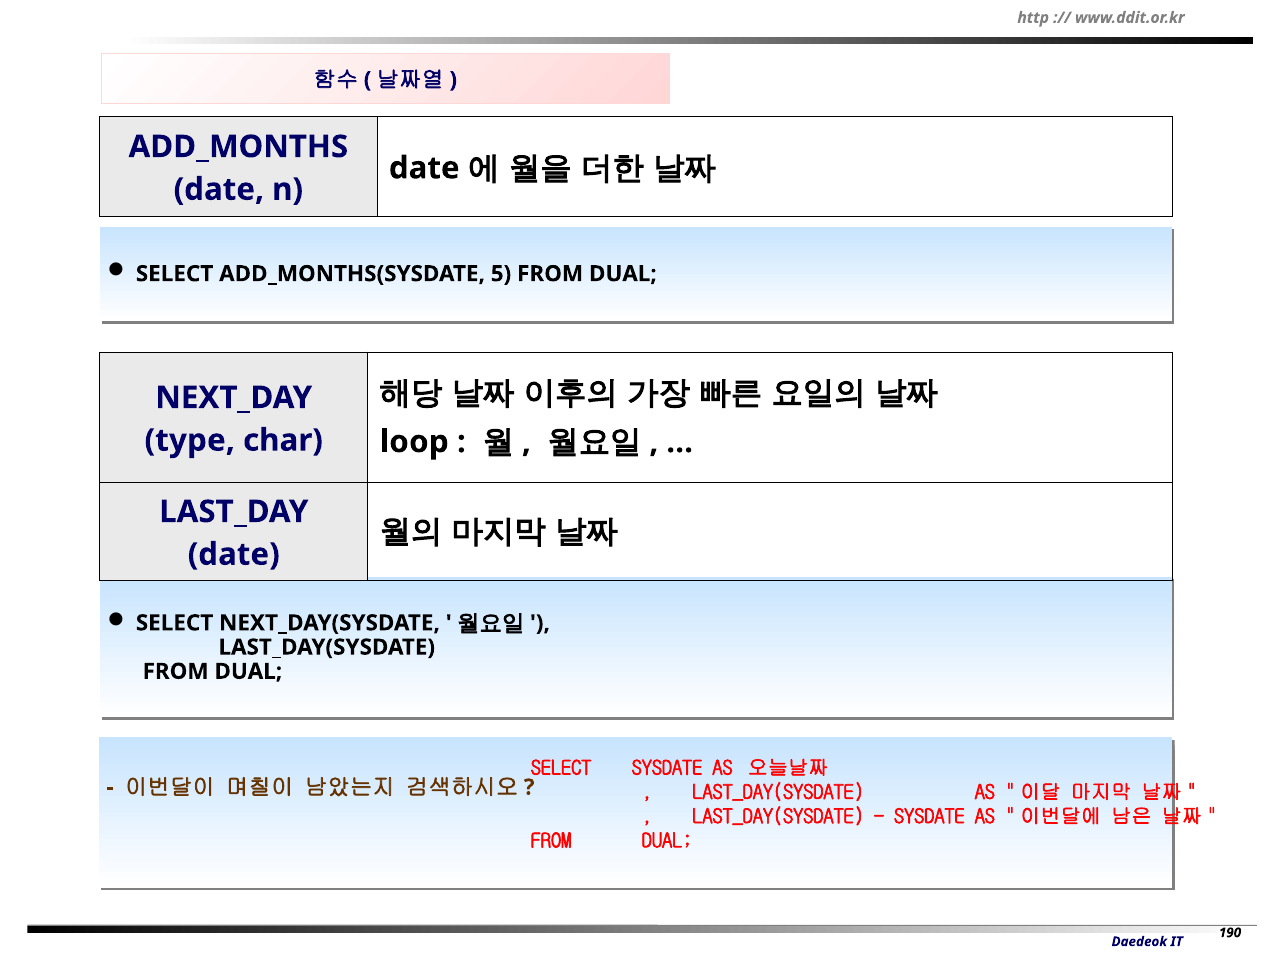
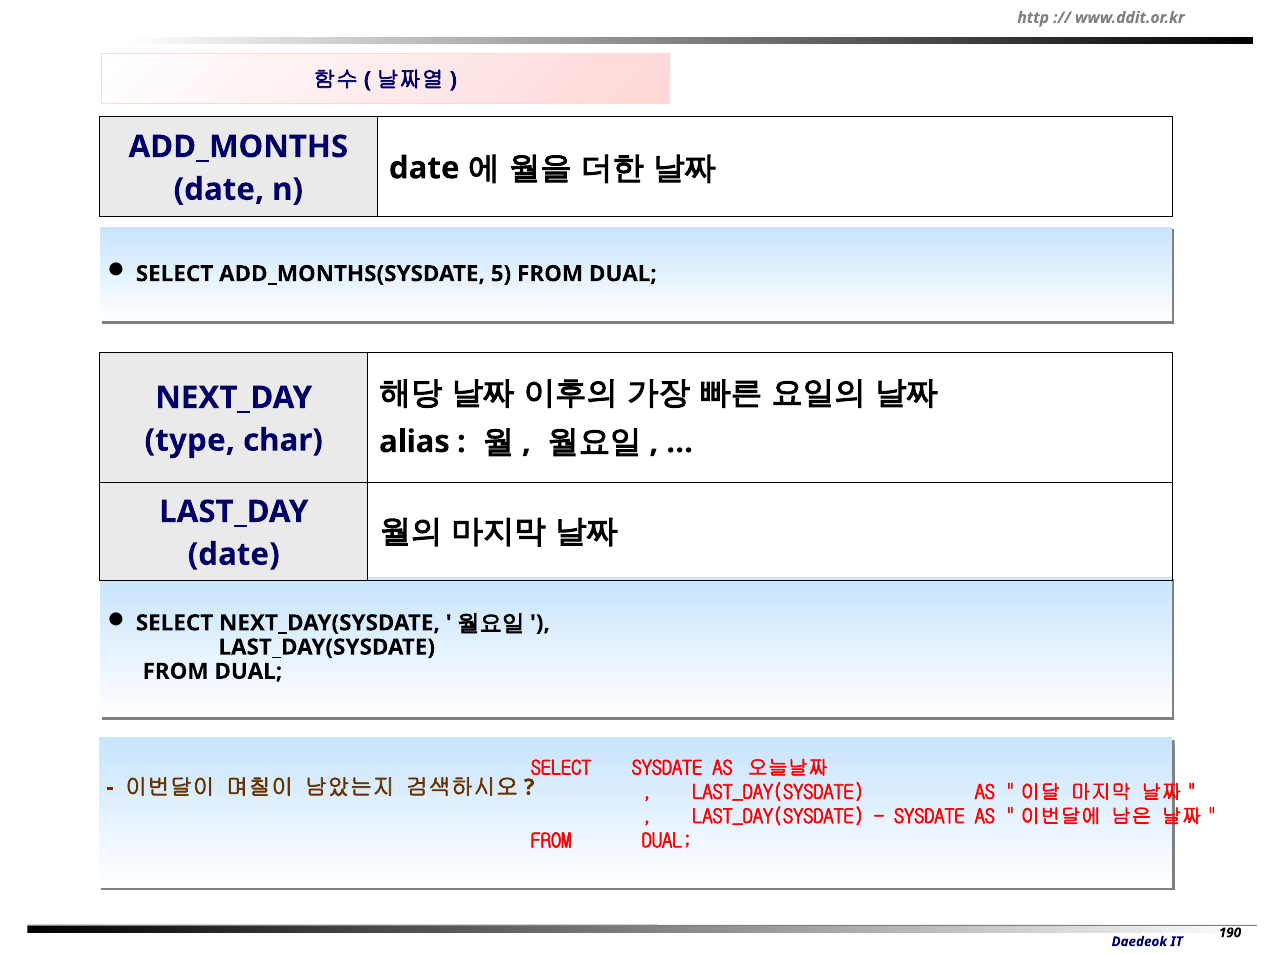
loop: loop -> alias
